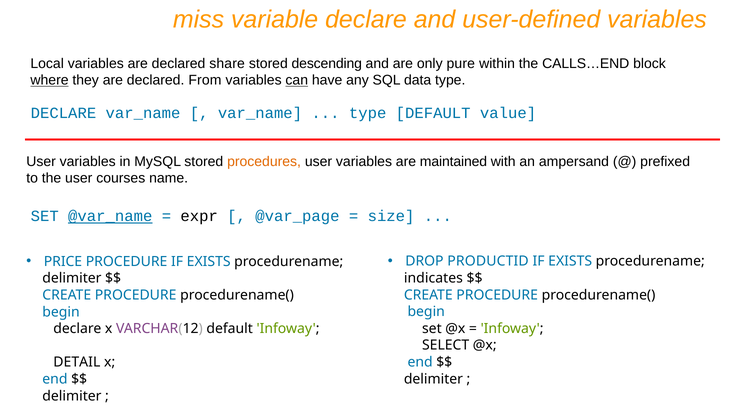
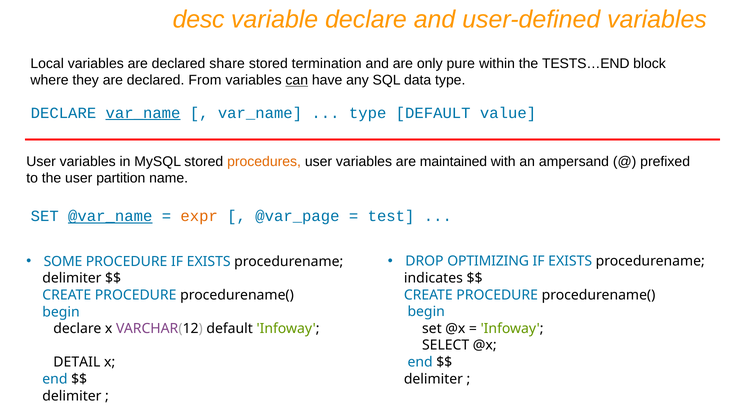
miss: miss -> desc
descending: descending -> termination
CALLS…END: CALLS…END -> TESTS…END
where underline: present -> none
var_name at (143, 113) underline: none -> present
courses: courses -> partition
expr colour: black -> orange
size: size -> test
PRODUCTID: PRODUCTID -> OPTIMIZING
PRICE: PRICE -> SOME
